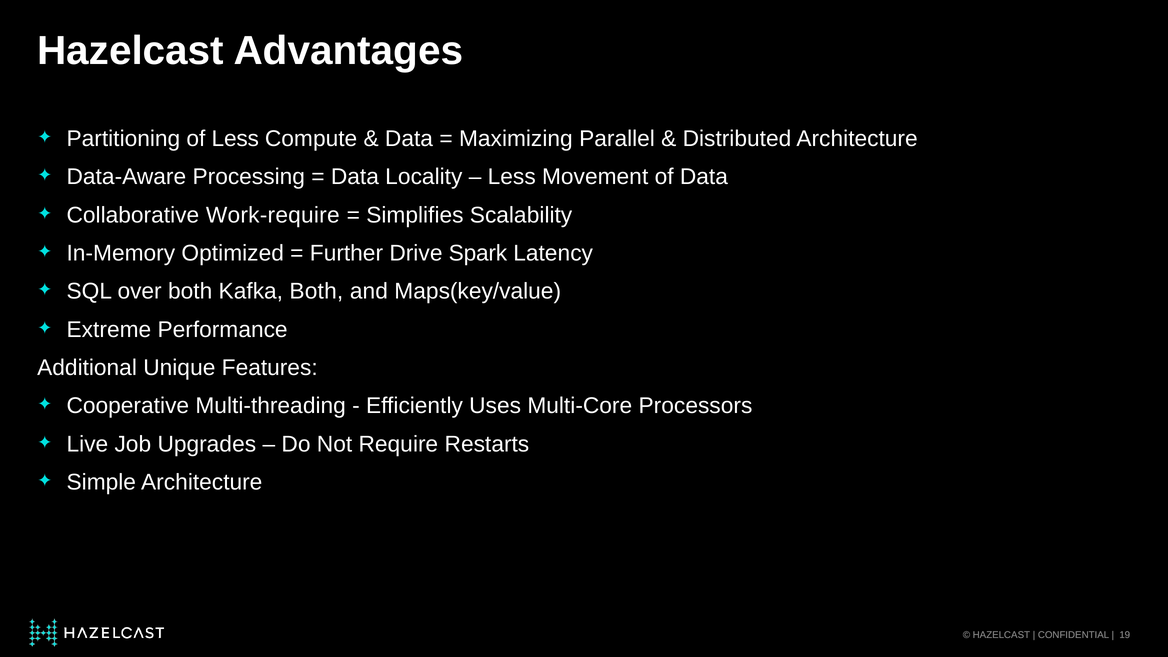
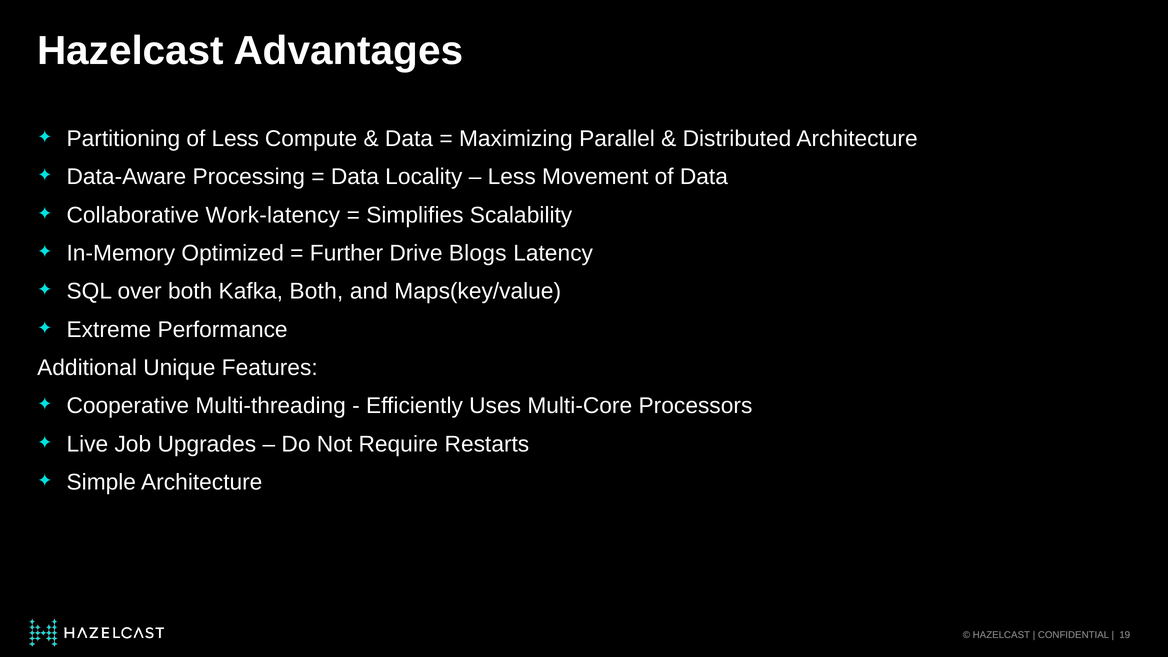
Work-require: Work-require -> Work-latency
Spark: Spark -> Blogs
